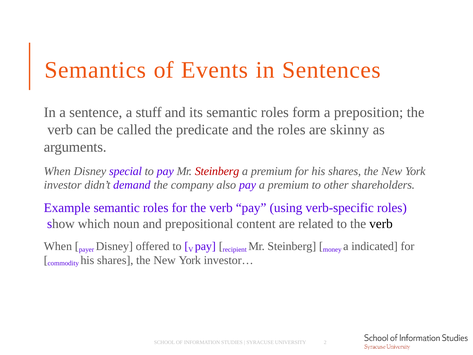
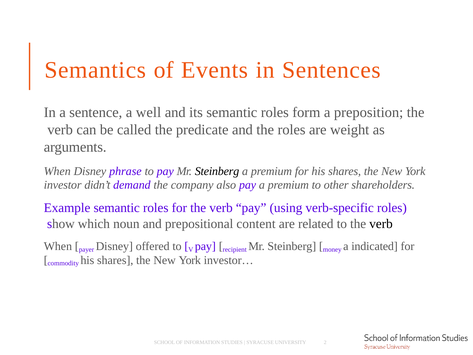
stuff: stuff -> well
skinny: skinny -> weight
special: special -> phrase
Steinberg at (217, 171) colour: red -> black
